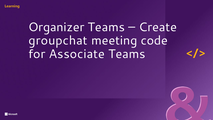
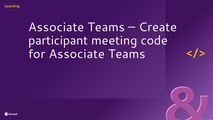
Organizer at (56, 27): Organizer -> Associate
groupchat: groupchat -> participant
